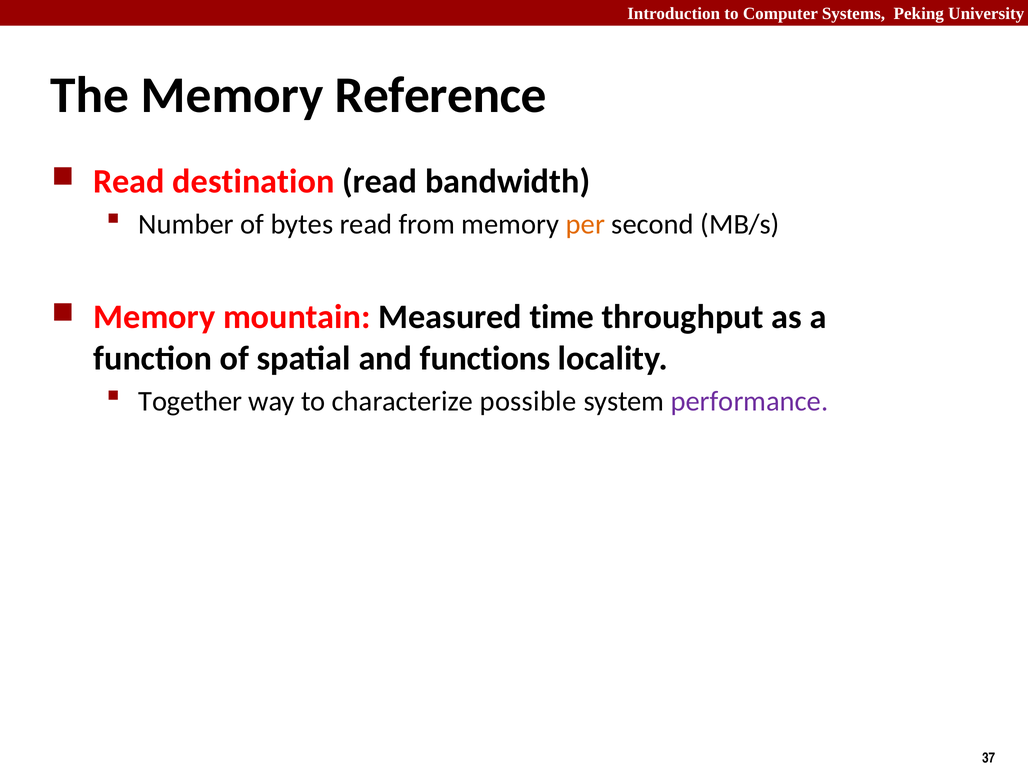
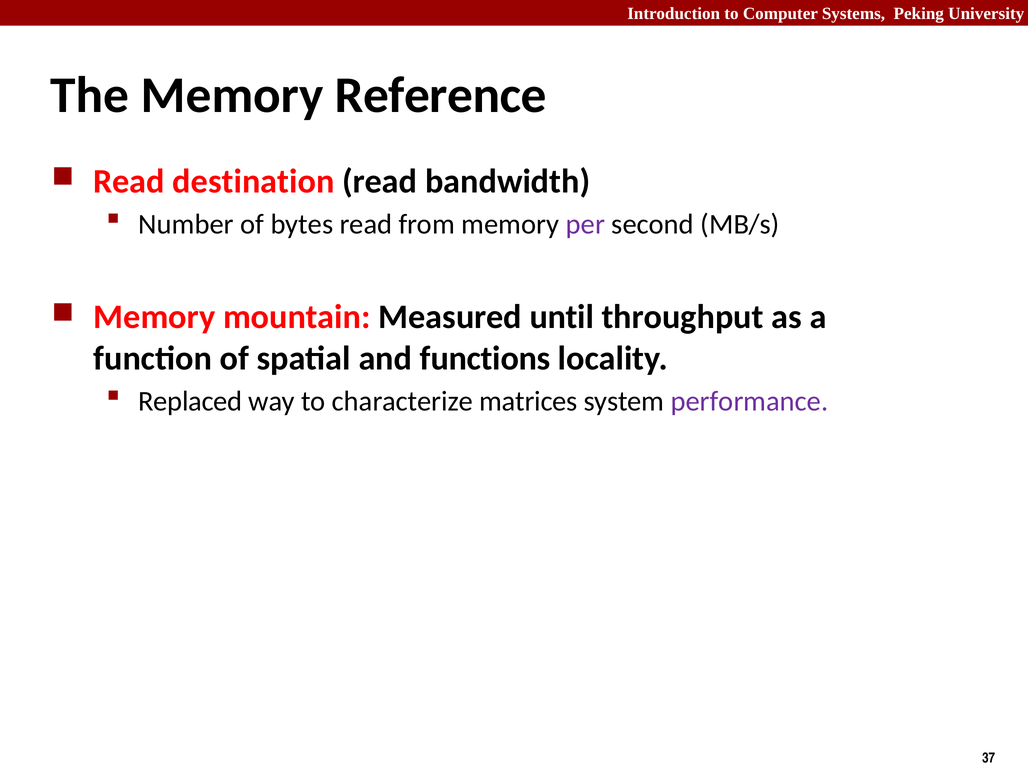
per colour: orange -> purple
time: time -> until
Together: Together -> Replaced
possible: possible -> matrices
